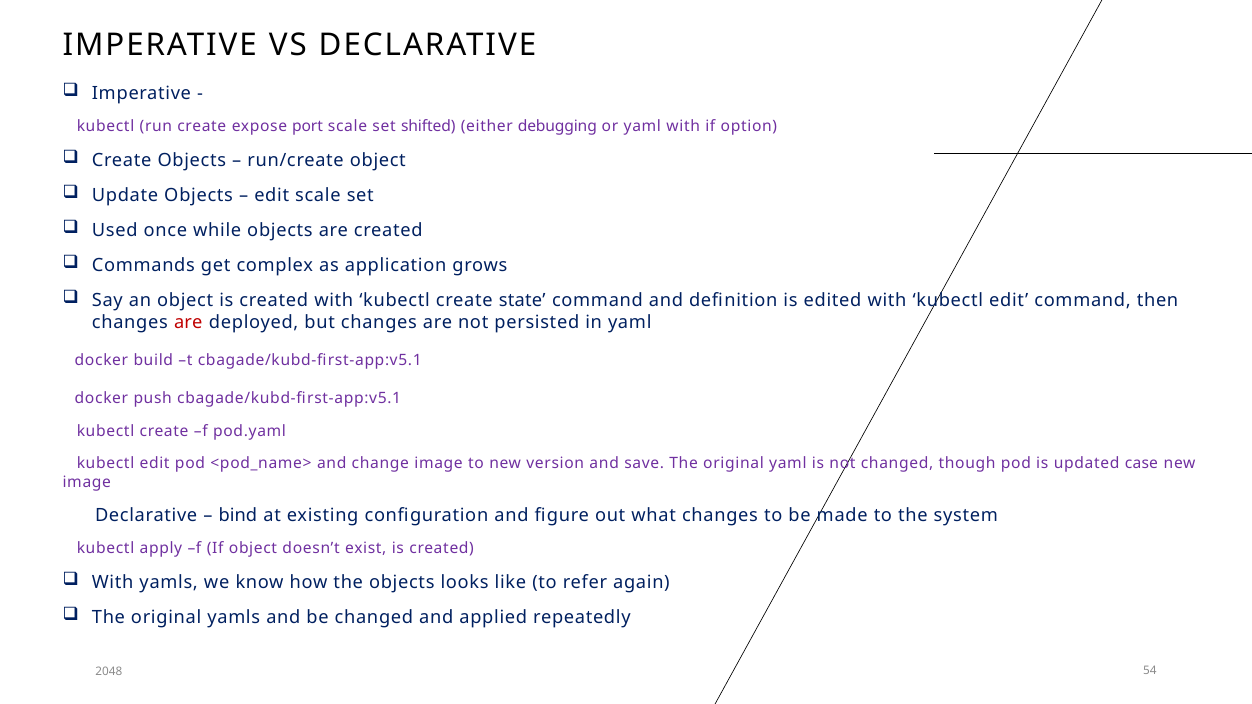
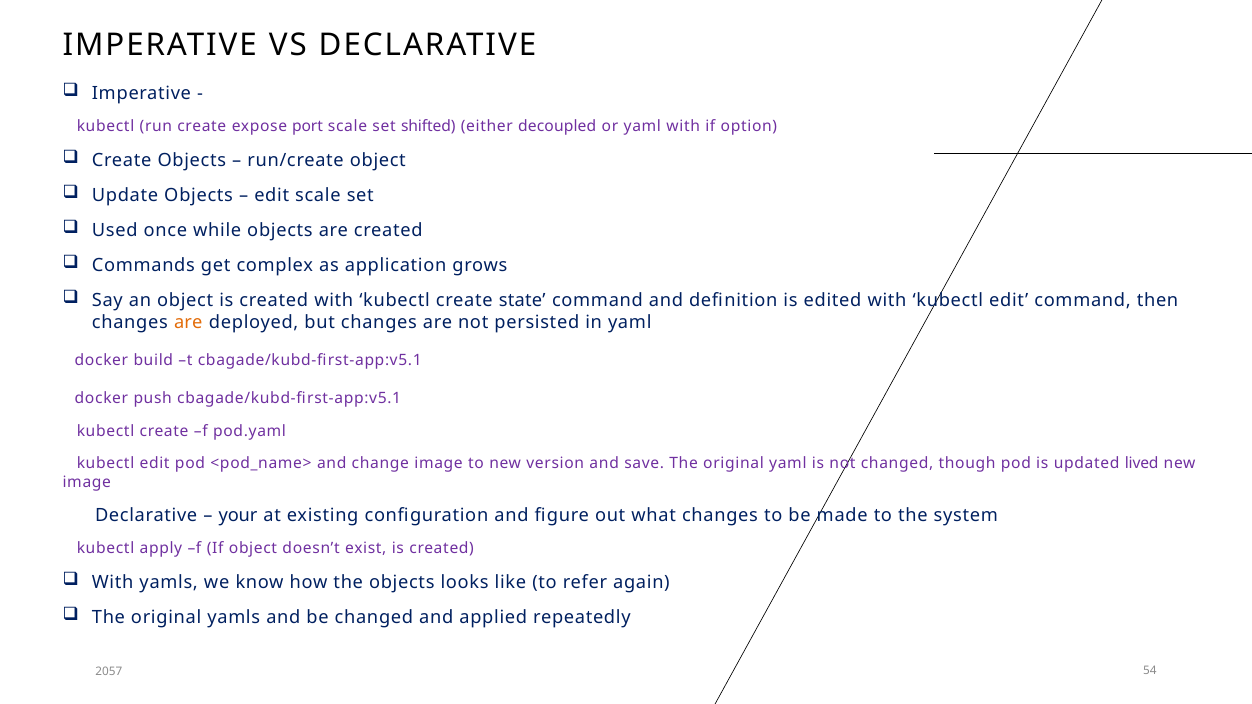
debugging: debugging -> decoupled
are at (188, 322) colour: red -> orange
case: case -> lived
bind: bind -> your
2048: 2048 -> 2057
